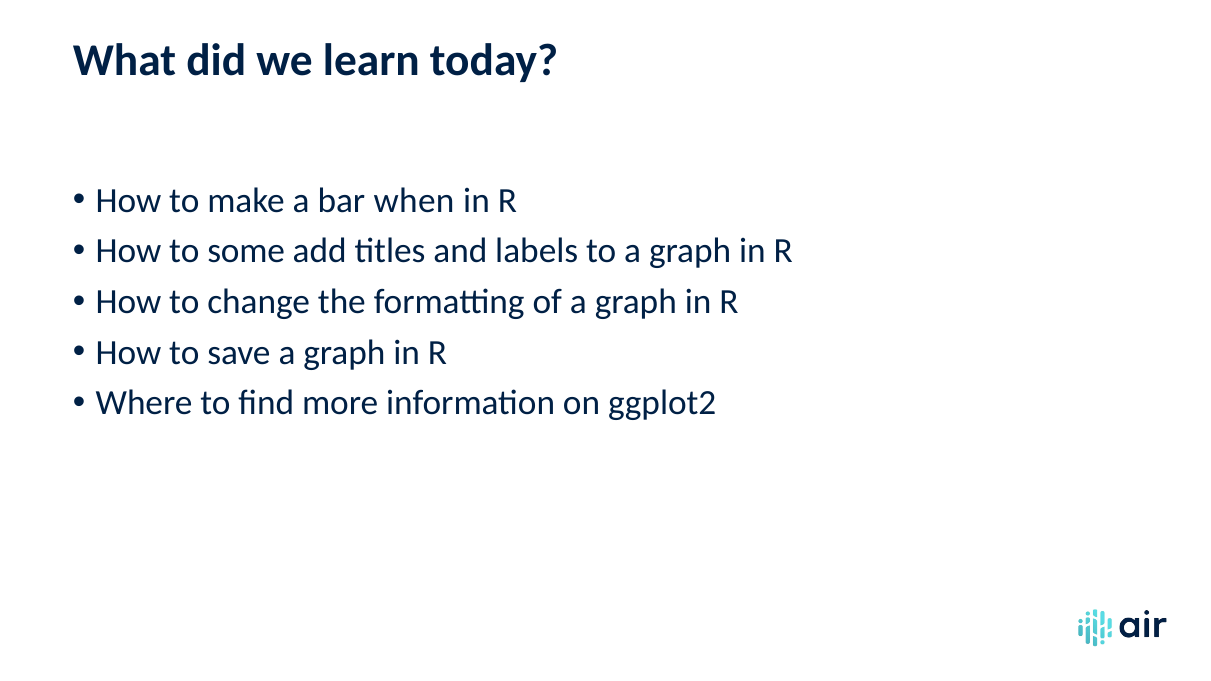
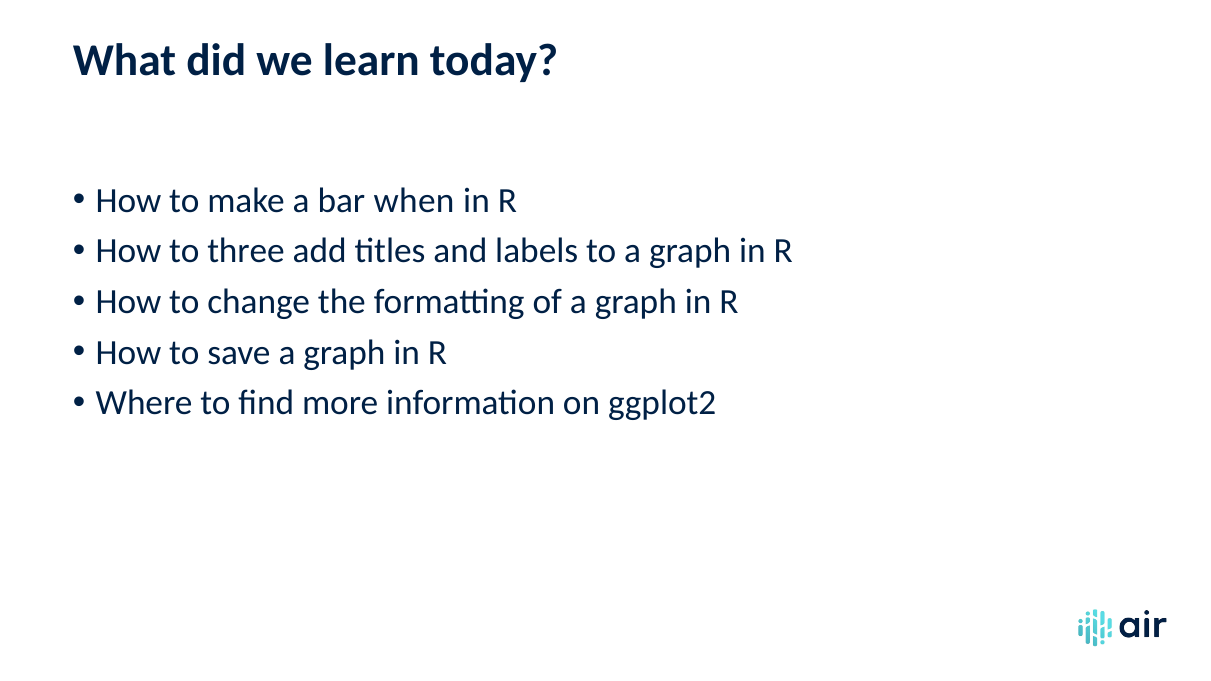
some: some -> three
